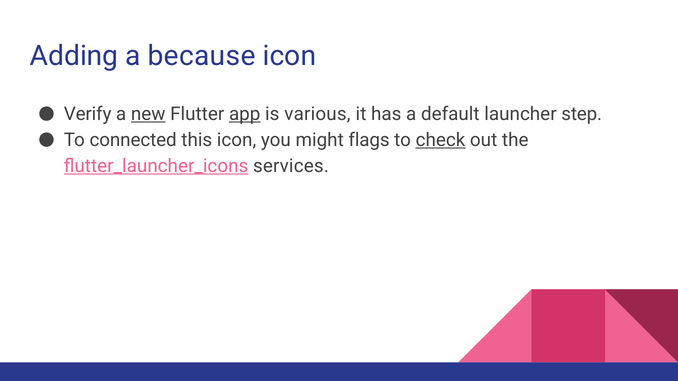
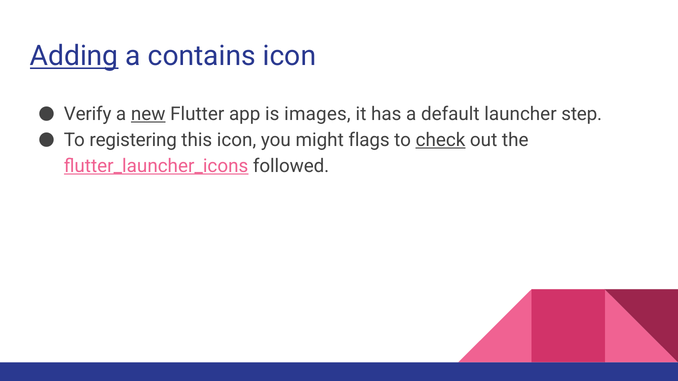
Adding underline: none -> present
because: because -> contains
app underline: present -> none
various: various -> images
connected: connected -> registering
services: services -> followed
